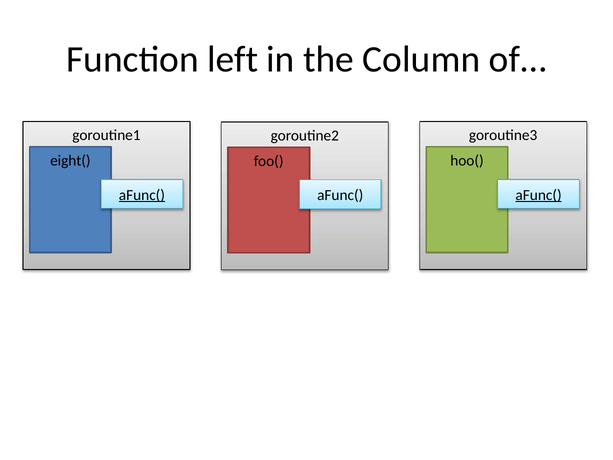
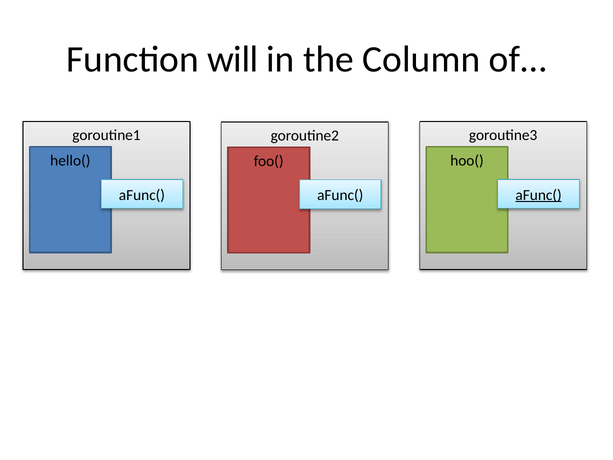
left: left -> will
eight(: eight( -> hello(
aFunc( at (142, 195) underline: present -> none
